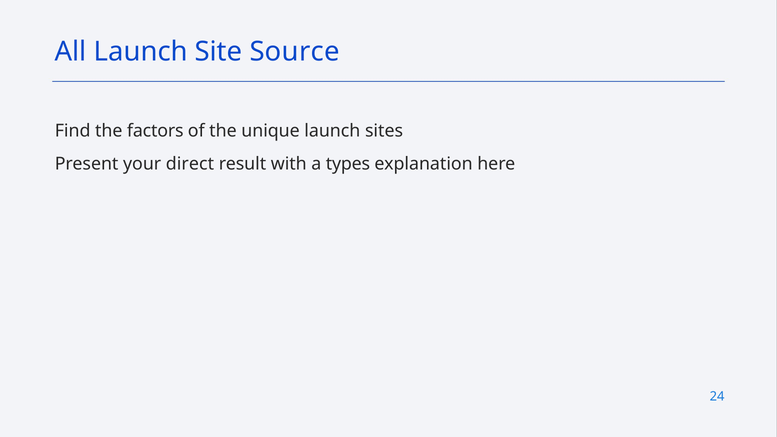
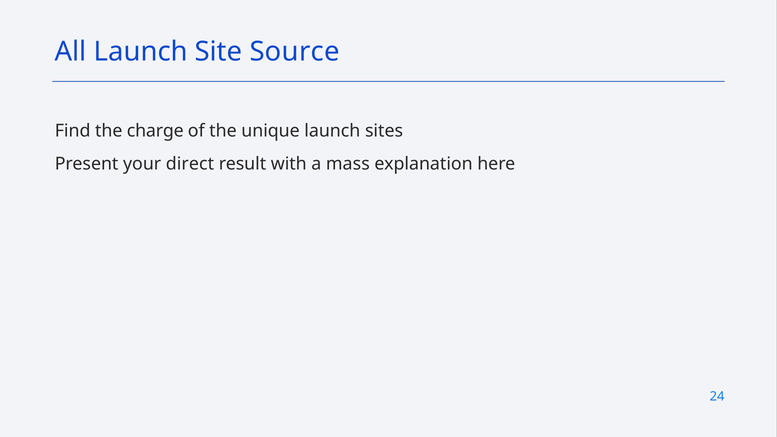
factors: factors -> charge
types: types -> mass
